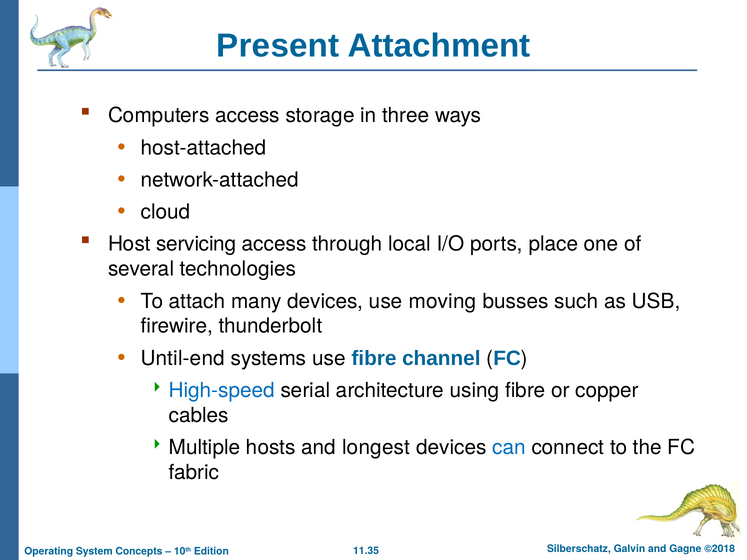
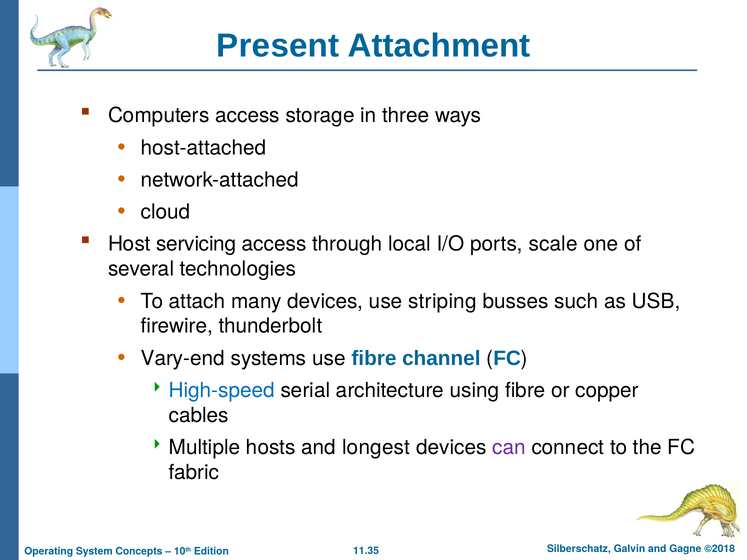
place: place -> scale
moving: moving -> striping
Until-end: Until-end -> Vary-end
can colour: blue -> purple
